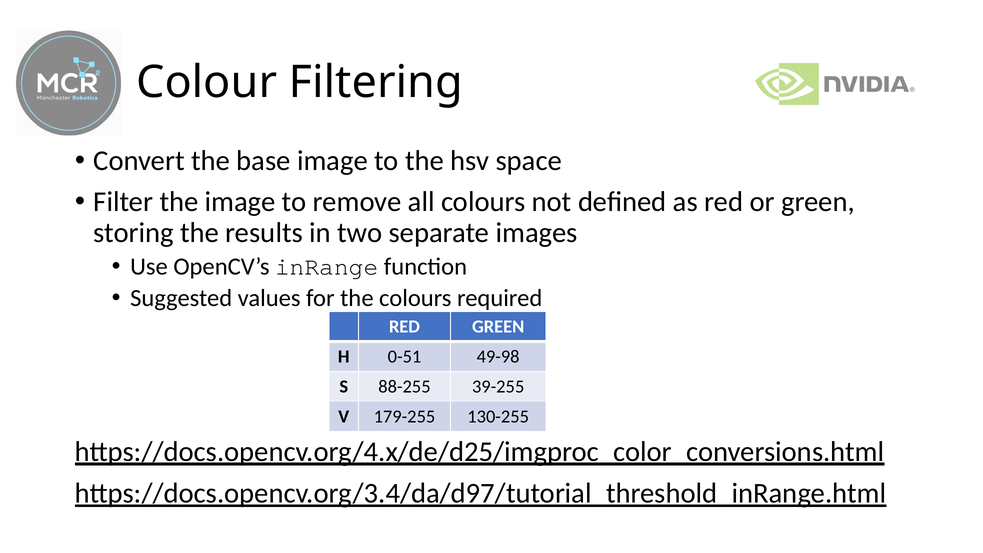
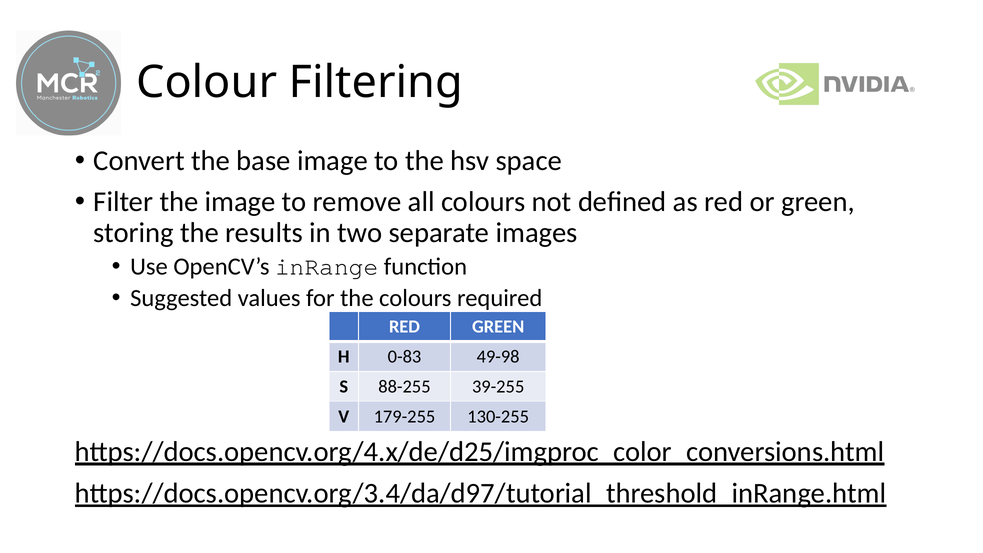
0-51: 0-51 -> 0-83
